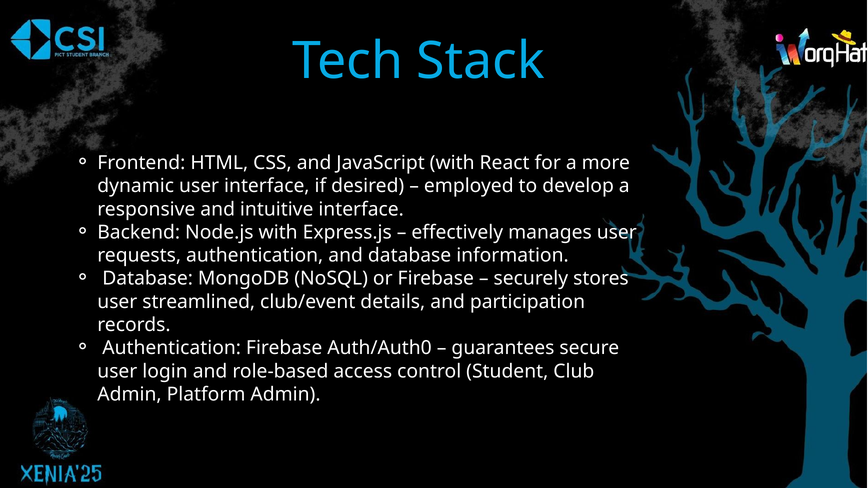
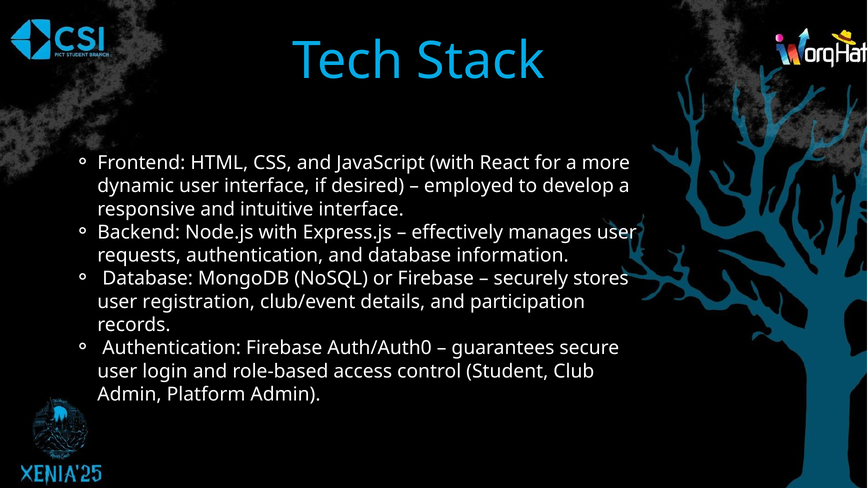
streamlined: streamlined -> registration
